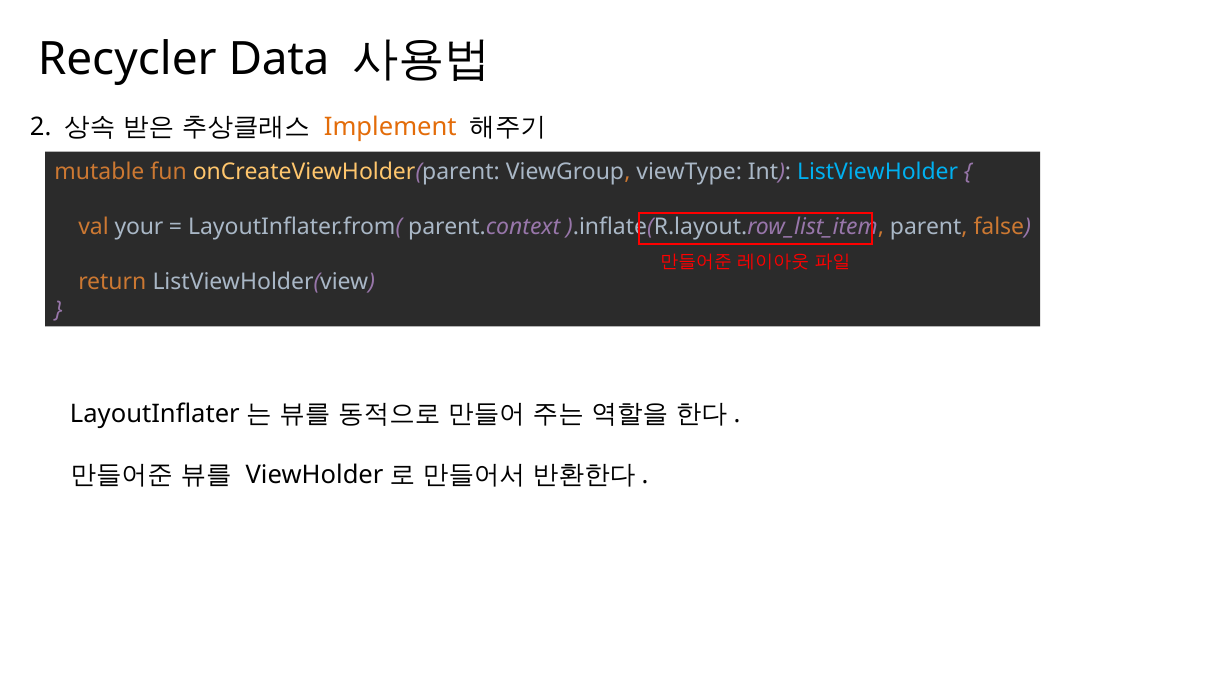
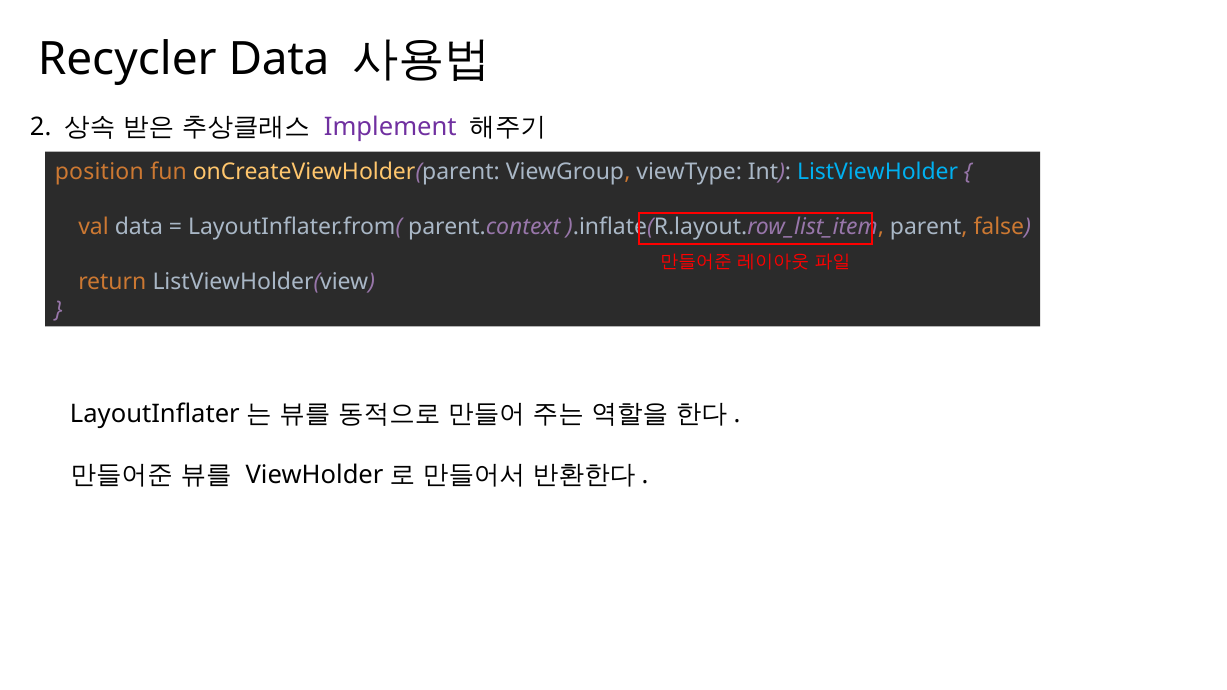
Implement colour: orange -> purple
mutable: mutable -> position
val your: your -> data
